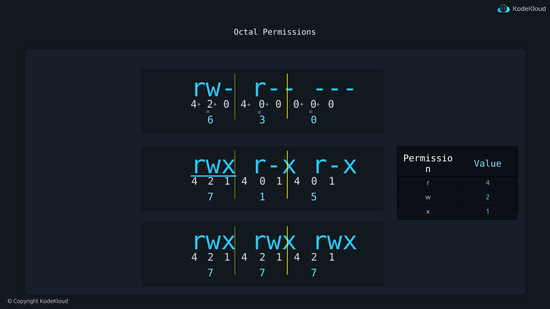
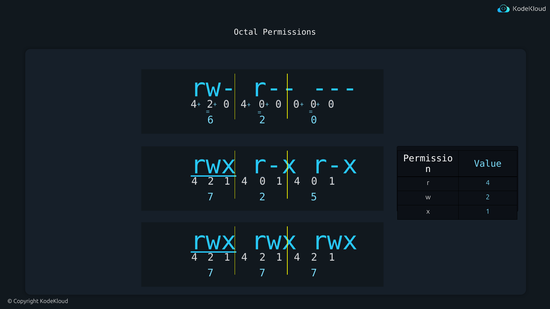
6 3: 3 -> 2
7 1: 1 -> 2
rwx at (214, 241) underline: none -> present
